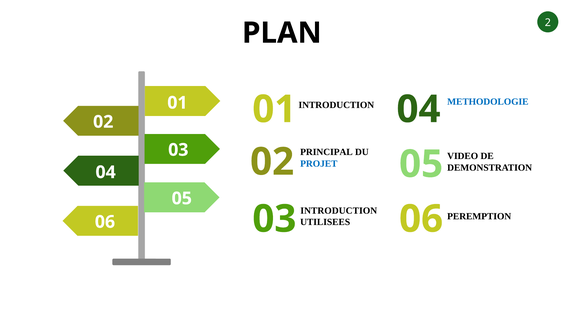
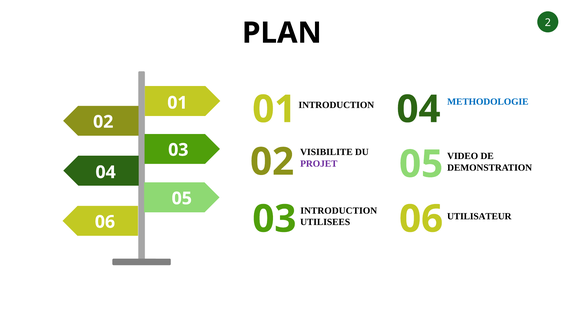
PRINCIPAL: PRINCIPAL -> VISIBILITE
PROJET colour: blue -> purple
PEREMPTION: PEREMPTION -> UTILISATEUR
